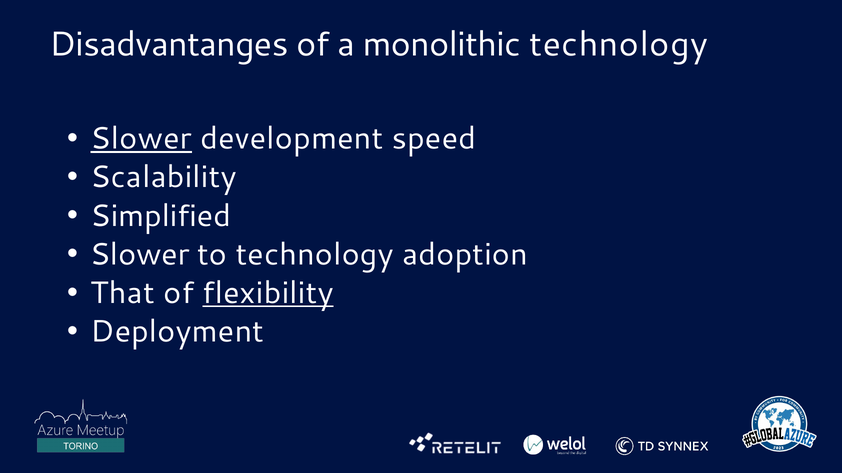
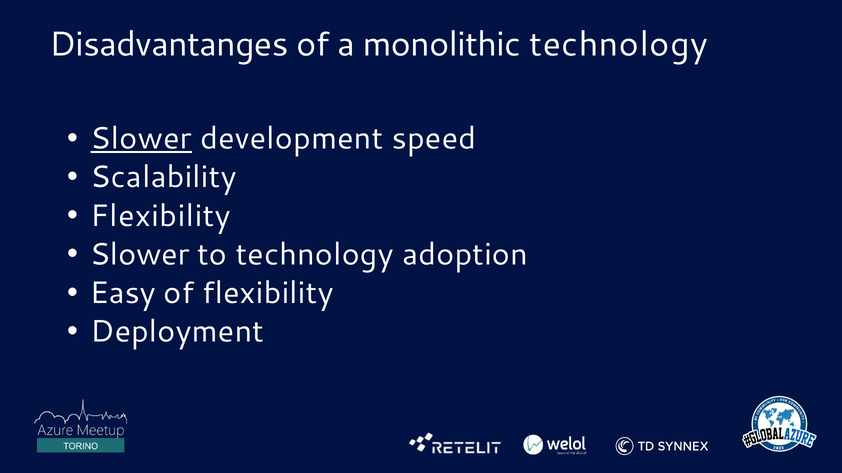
Simplified at (161, 216): Simplified -> Flexibility
That: That -> Easy
flexibility at (268, 293) underline: present -> none
